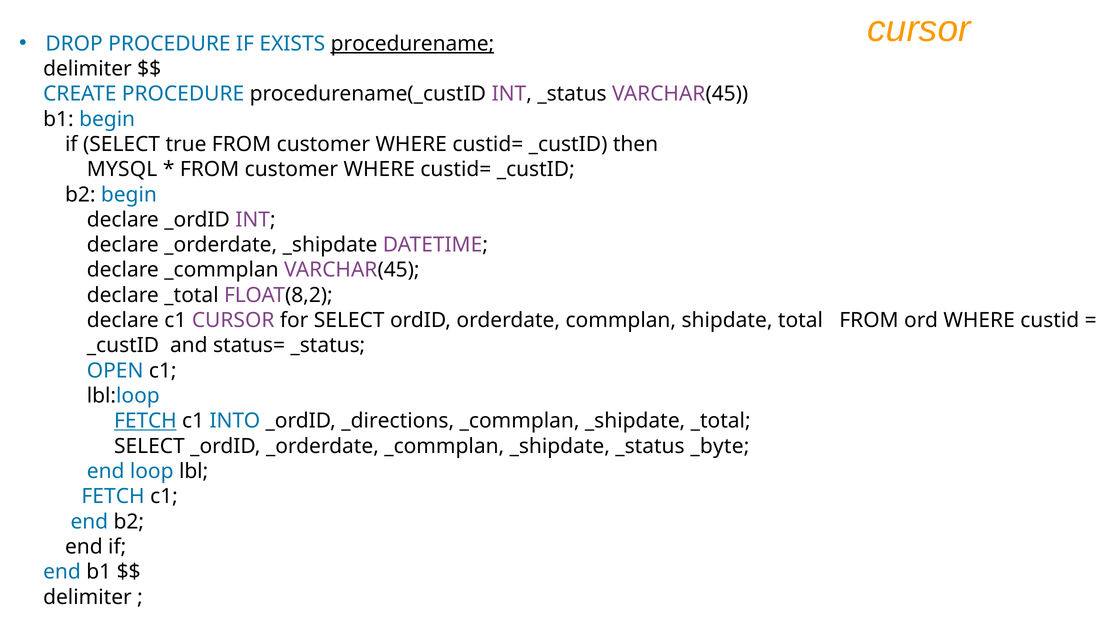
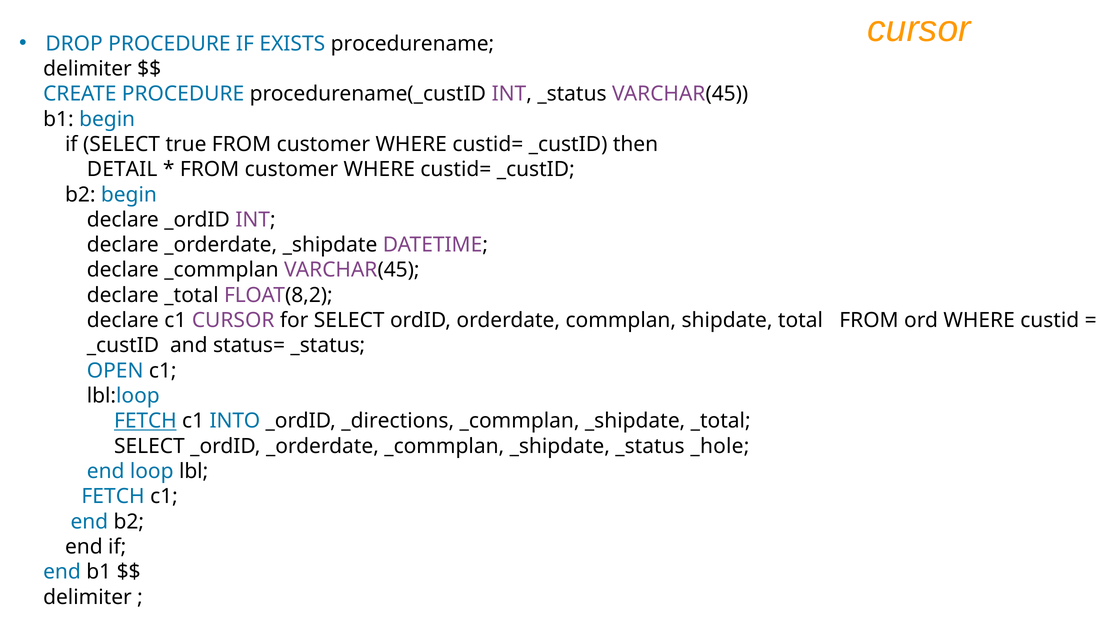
procedurename underline: present -> none
MYSQL: MYSQL -> DETAIL
_byte: _byte -> _hole
